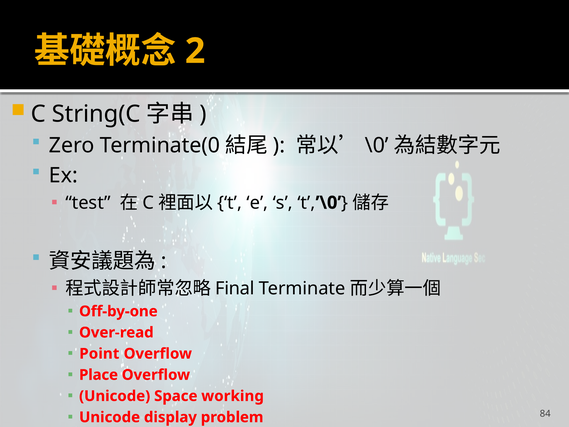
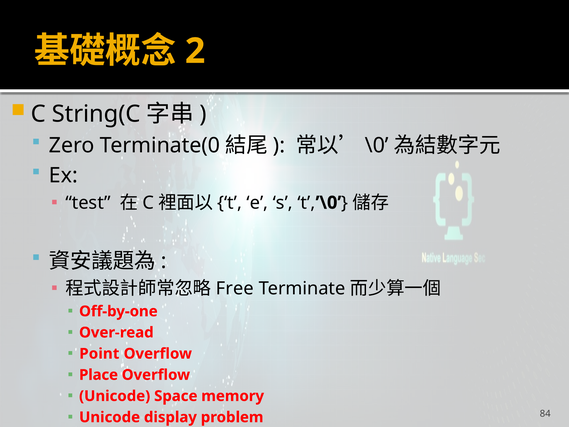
Final: Final -> Free
working: working -> memory
